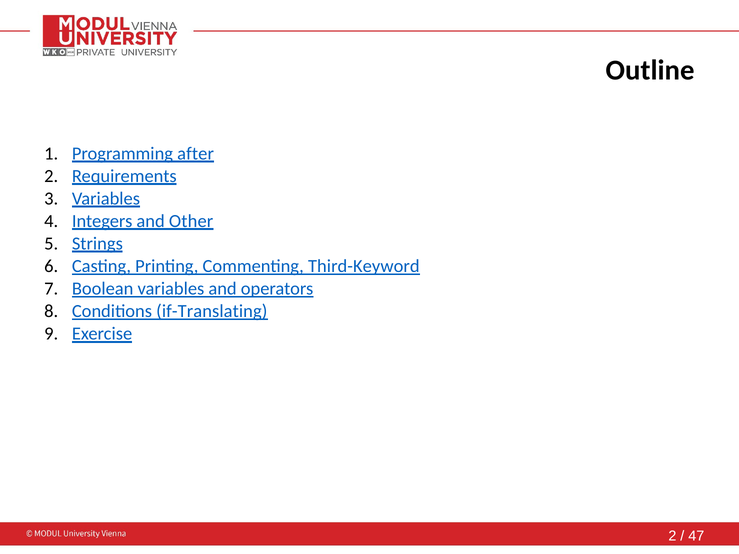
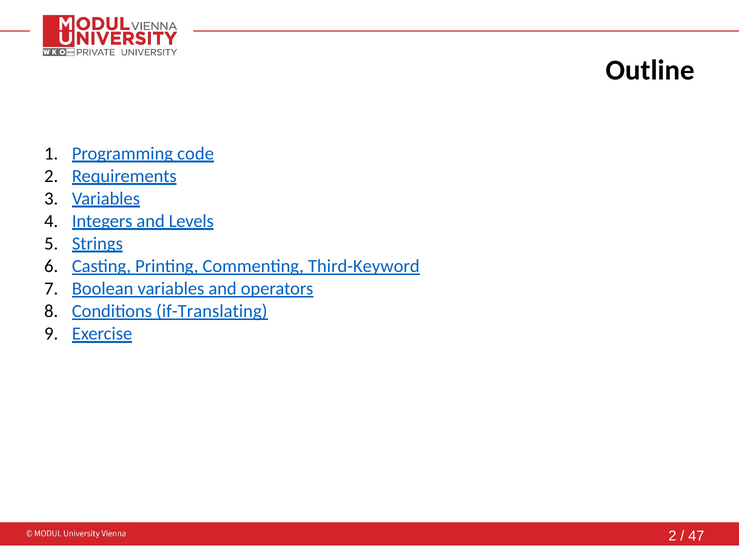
after: after -> code
Other: Other -> Levels
